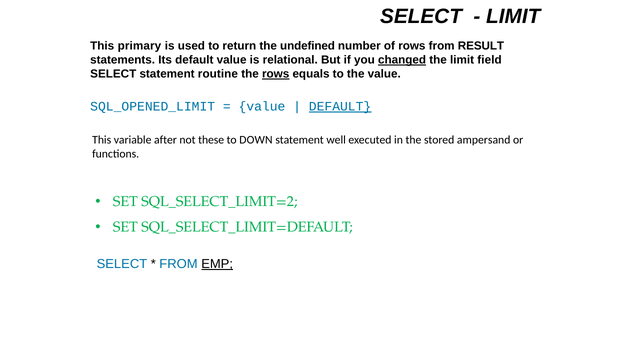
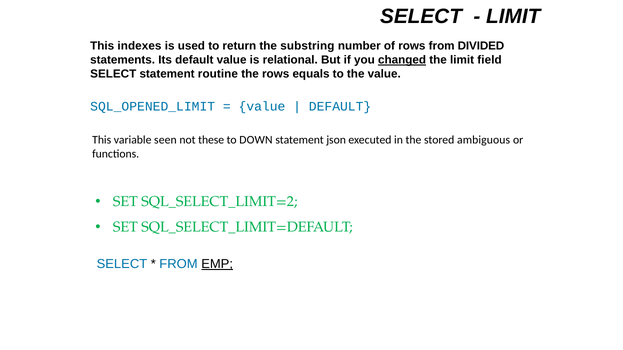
primary: primary -> indexes
undefined: undefined -> substring
RESULT: RESULT -> DIVIDED
rows at (276, 74) underline: present -> none
DEFAULT at (340, 107) underline: present -> none
after: after -> seen
well: well -> json
ampersand: ampersand -> ambiguous
